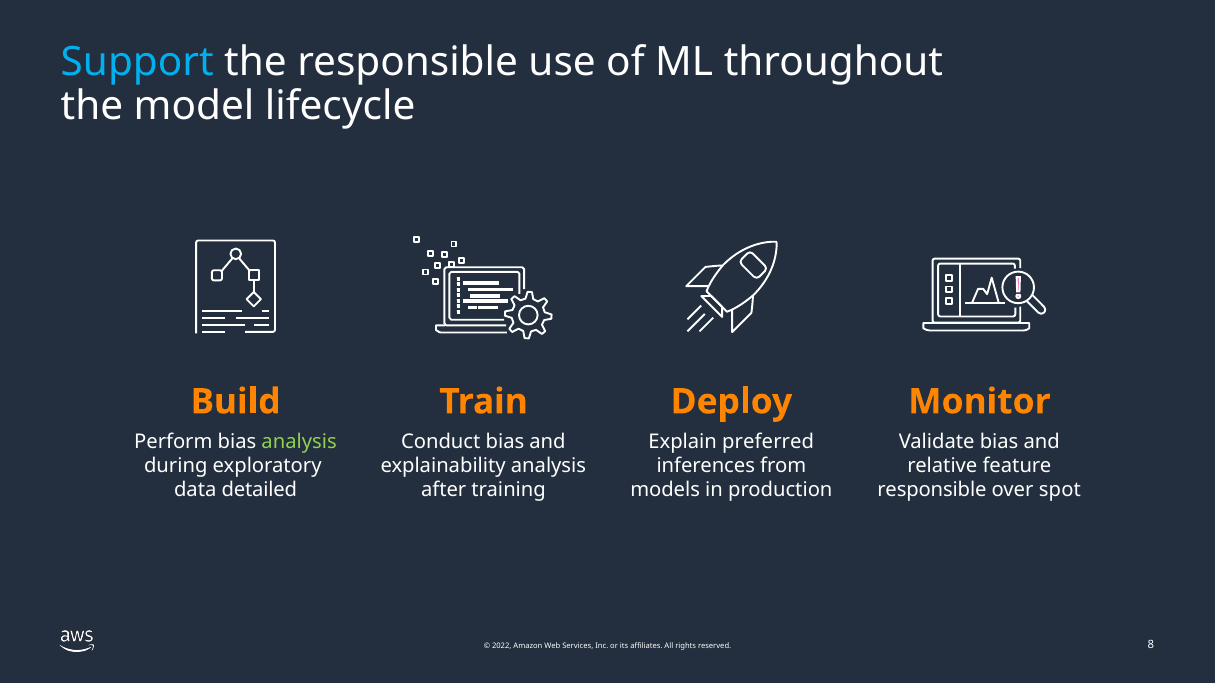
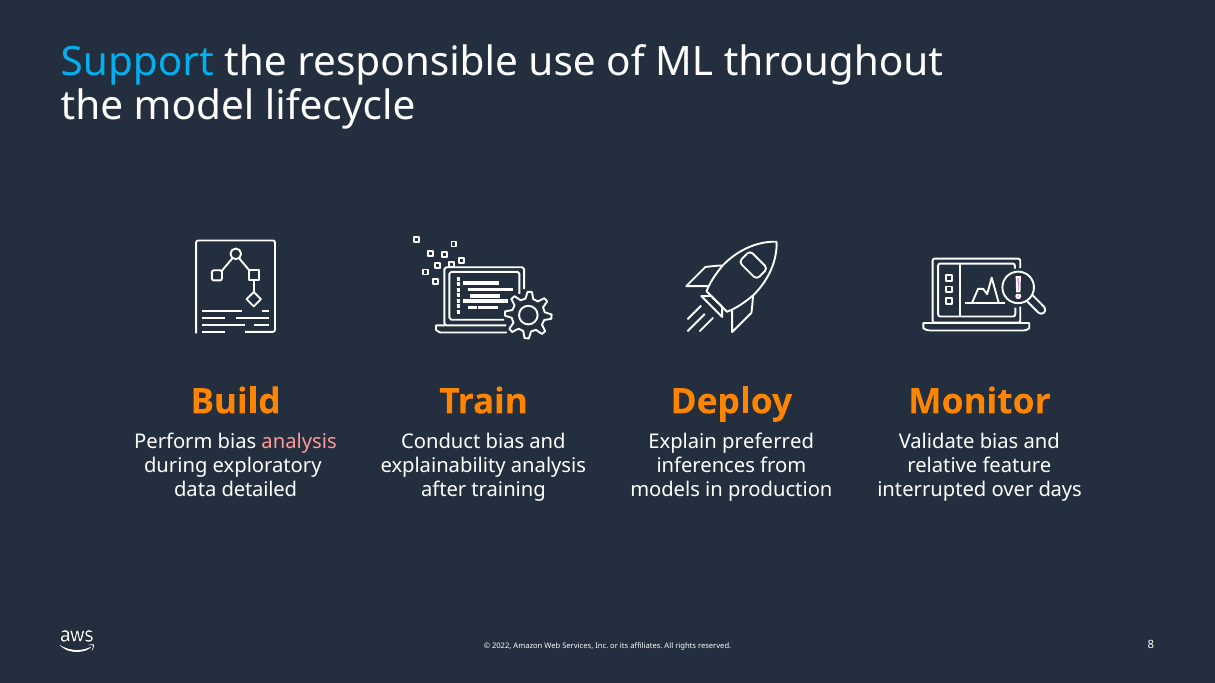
analysis at (299, 442) colour: light green -> pink
responsible at (932, 490): responsible -> interrupted
spot: spot -> days
